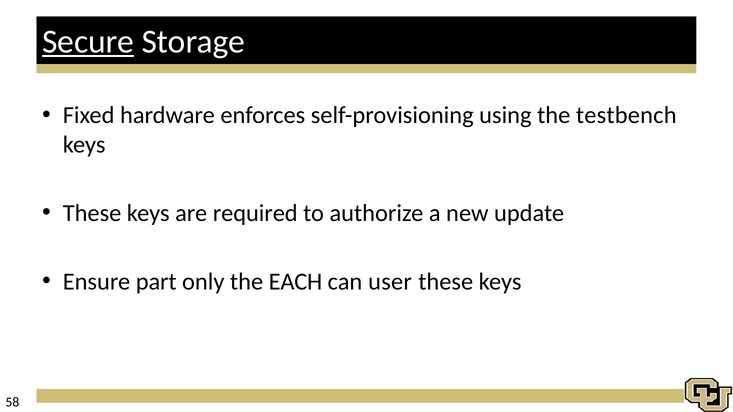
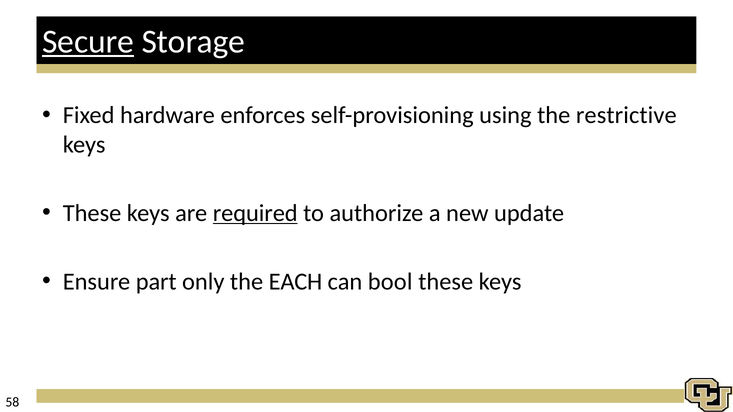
testbench: testbench -> restrictive
required underline: none -> present
user: user -> bool
